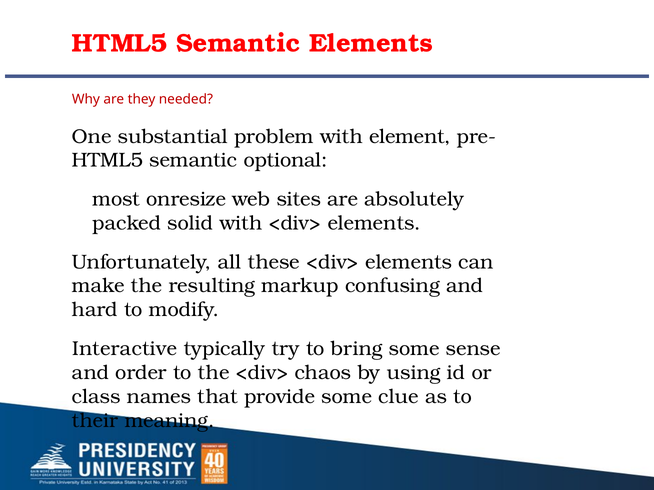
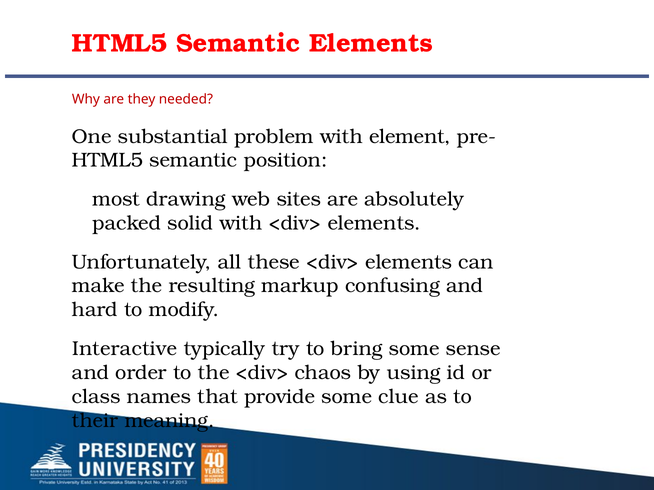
optional: optional -> position
onresize: onresize -> drawing
